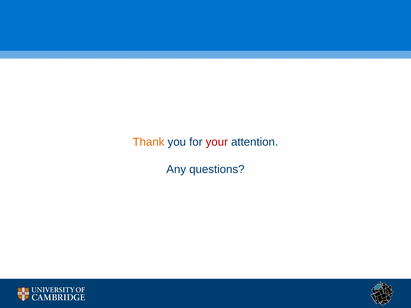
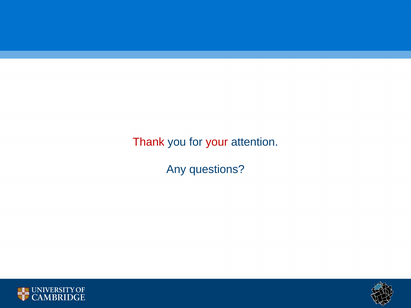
Thank colour: orange -> red
